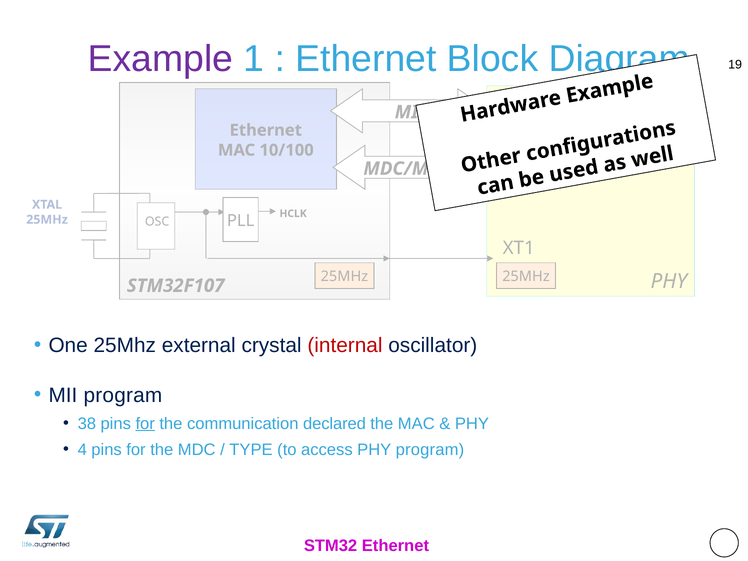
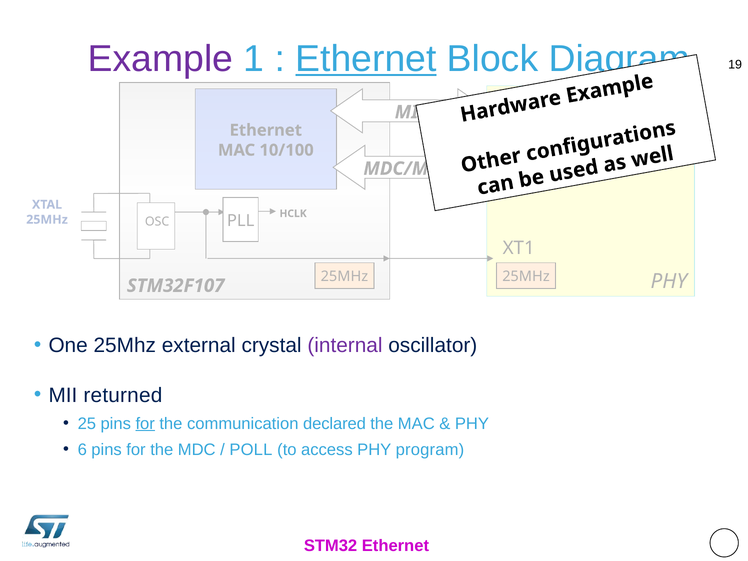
Ethernet at (366, 59) underline: none -> present
internal colour: red -> purple
MII program: program -> returned
38: 38 -> 25
4: 4 -> 6
TYPE: TYPE -> POLL
